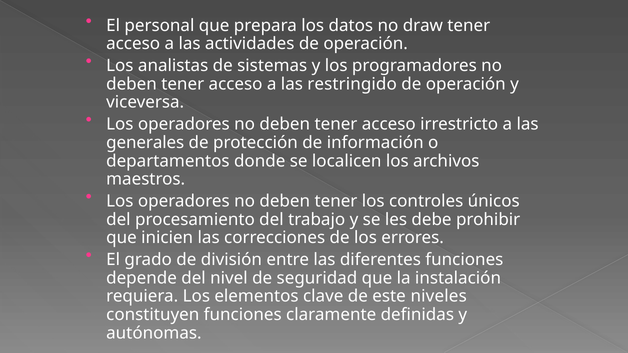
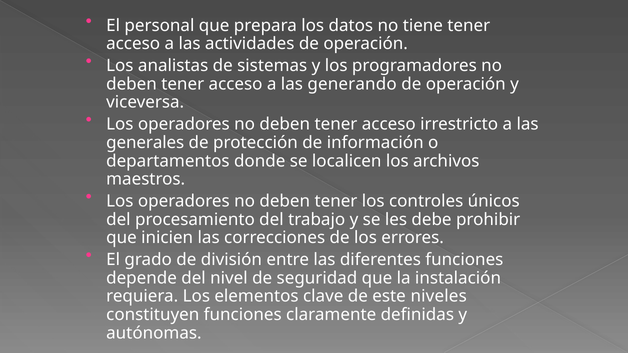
draw: draw -> tiene
restringido: restringido -> generando
